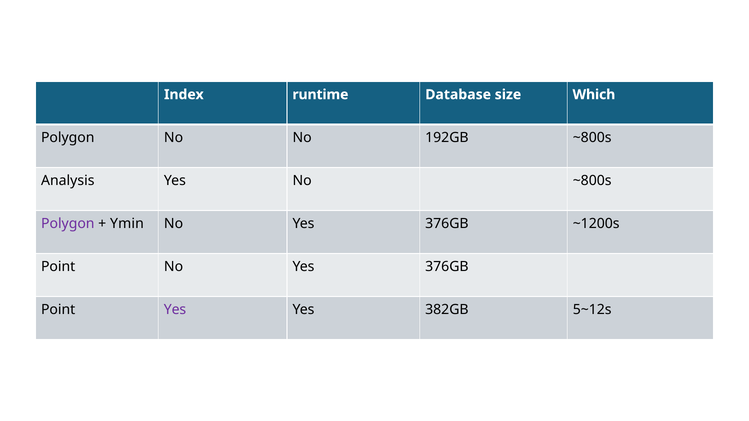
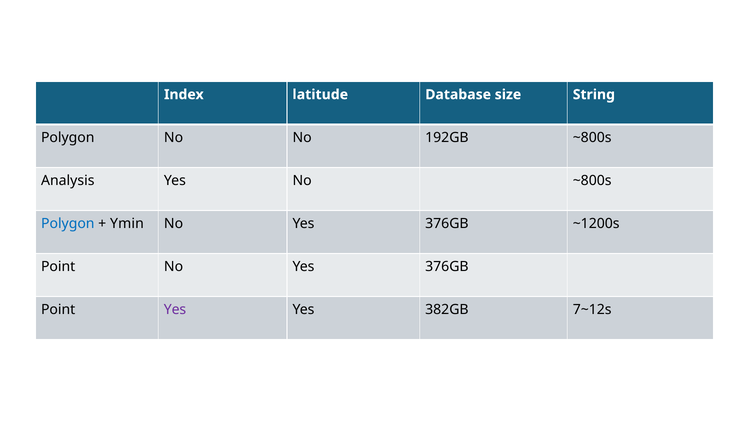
runtime: runtime -> latitude
Which: Which -> String
Polygon at (68, 224) colour: purple -> blue
5~12s: 5~12s -> 7~12s
